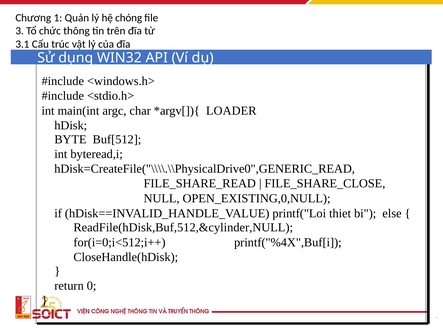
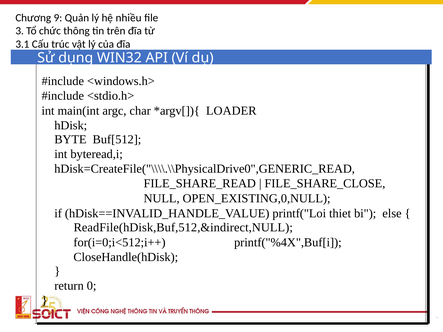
1: 1 -> 9
chóng: chóng -> nhiều
ReadFile(hDisk,Buf,512,&cylinder,NULL: ReadFile(hDisk,Buf,512,&cylinder,NULL -> ReadFile(hDisk,Buf,512,&indirect,NULL
